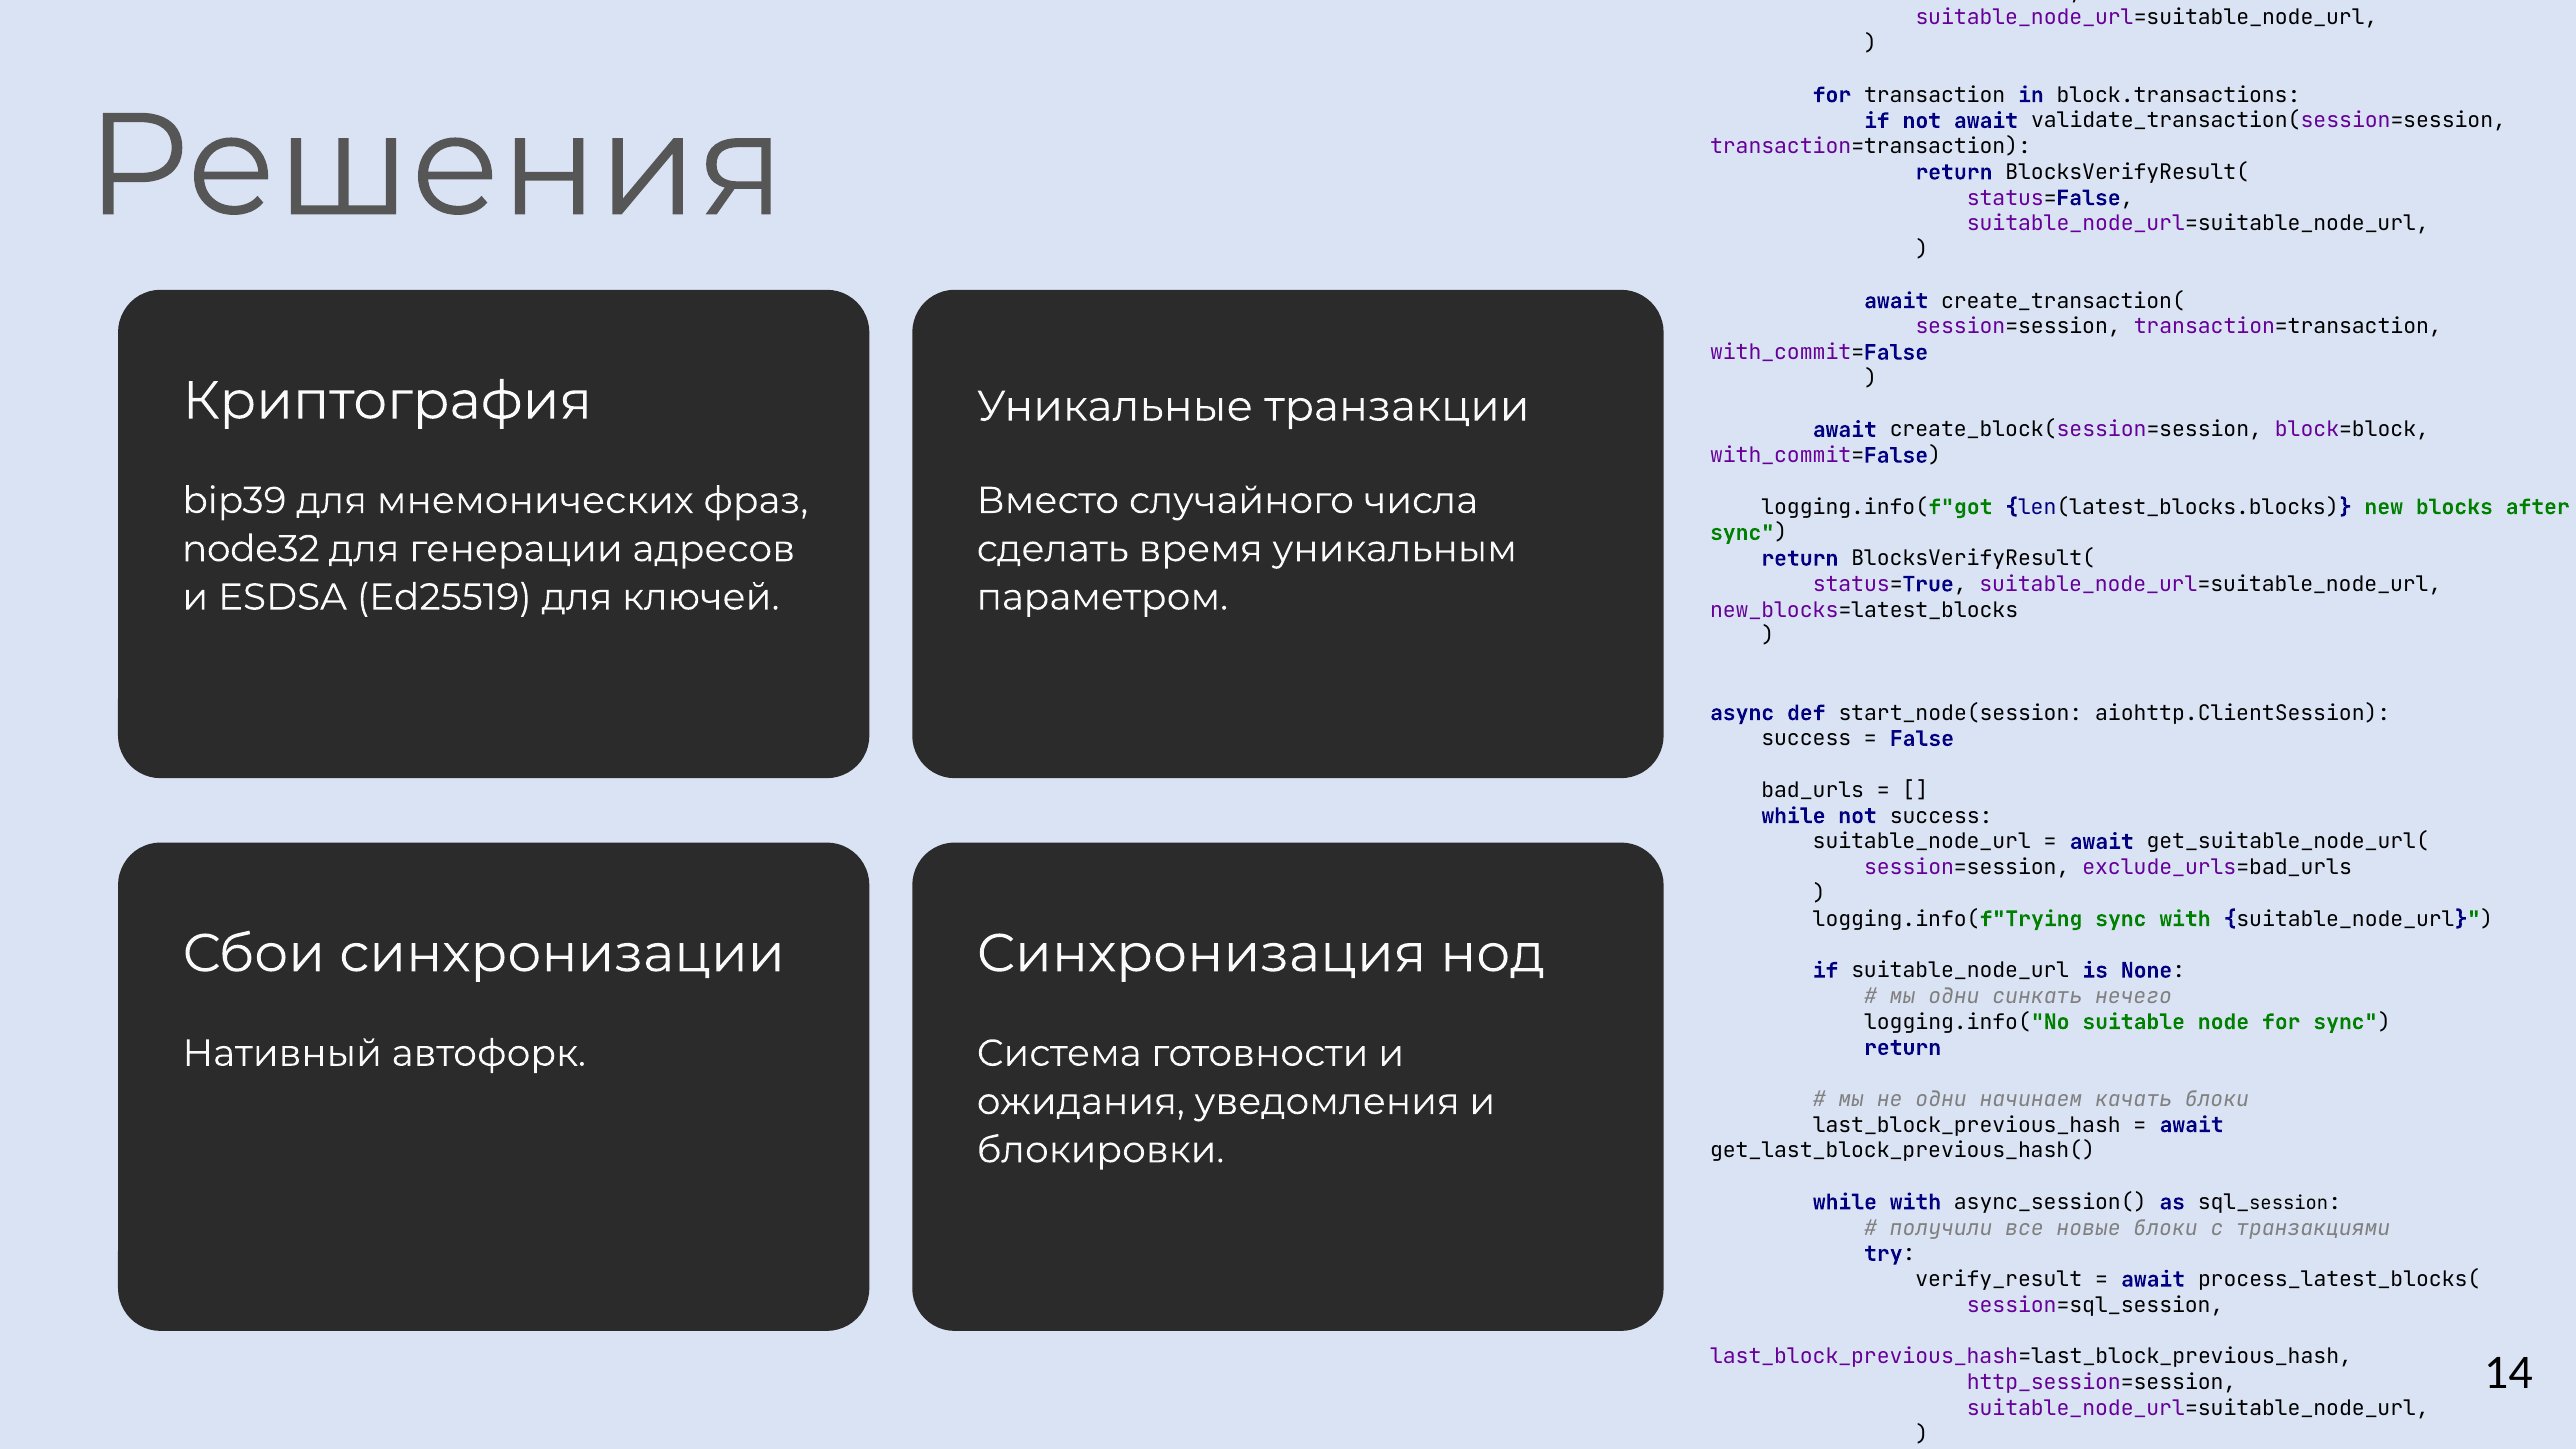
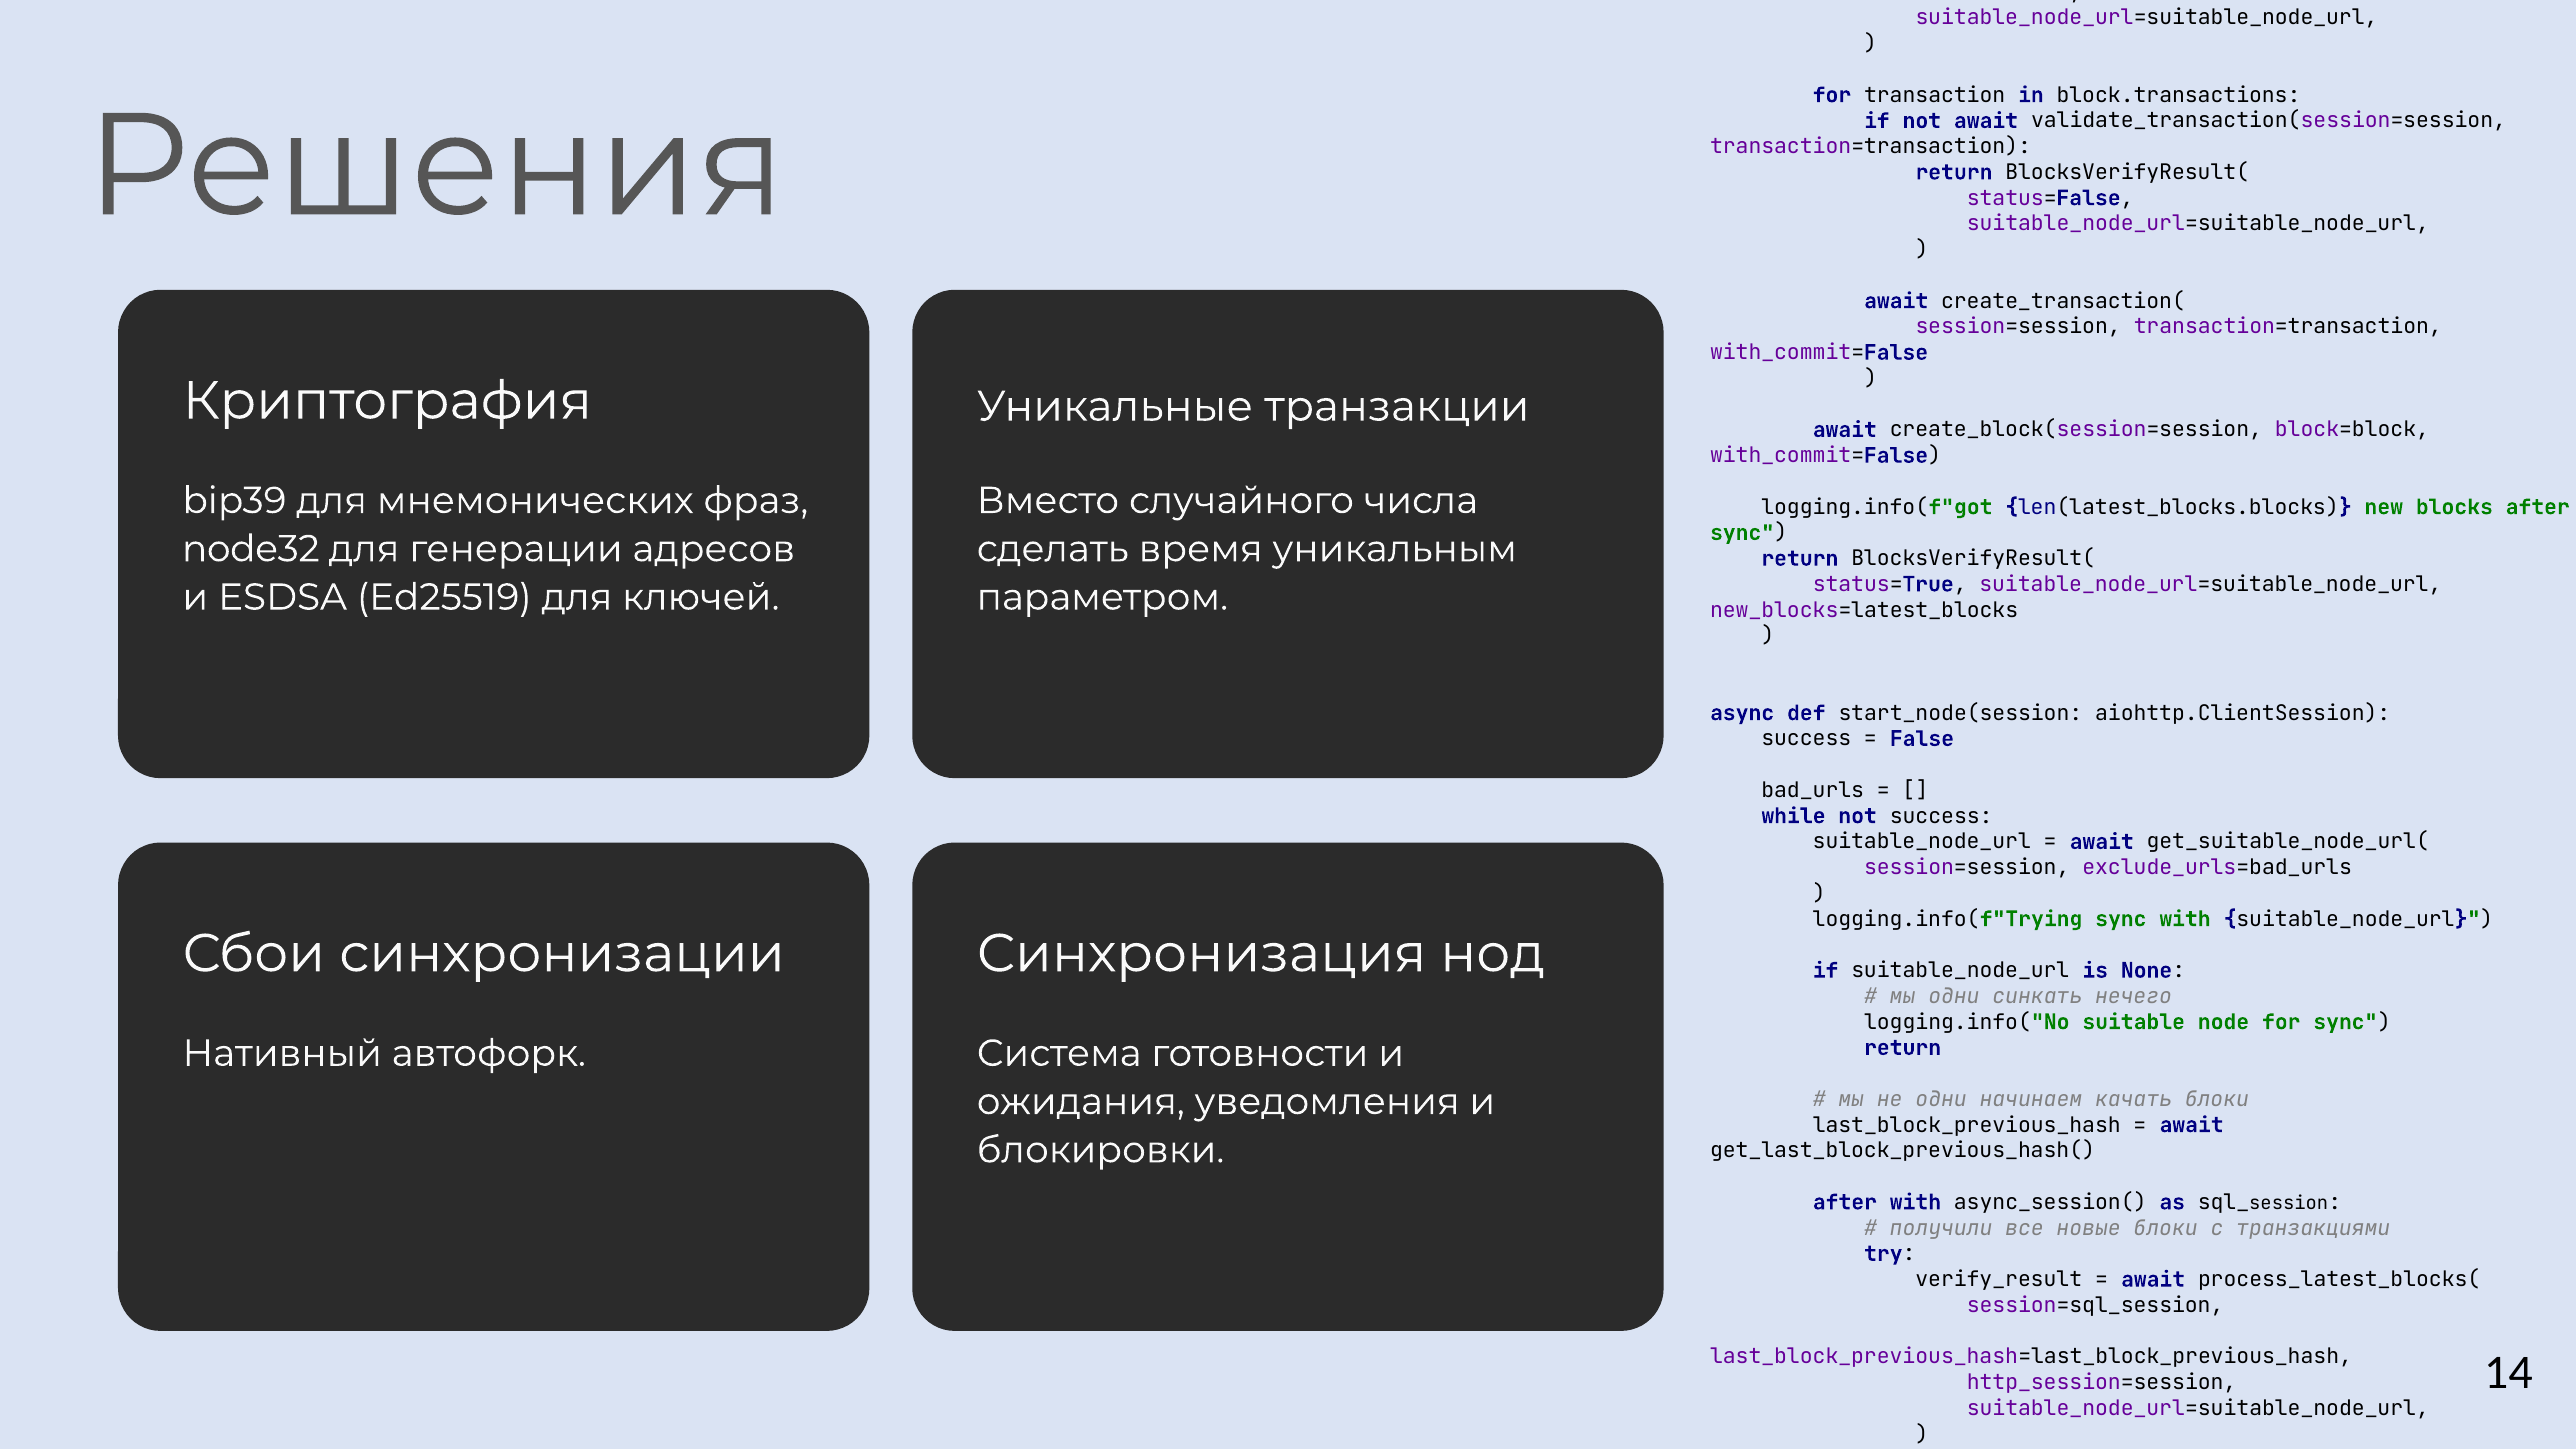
while at (1845, 1202): while -> after
